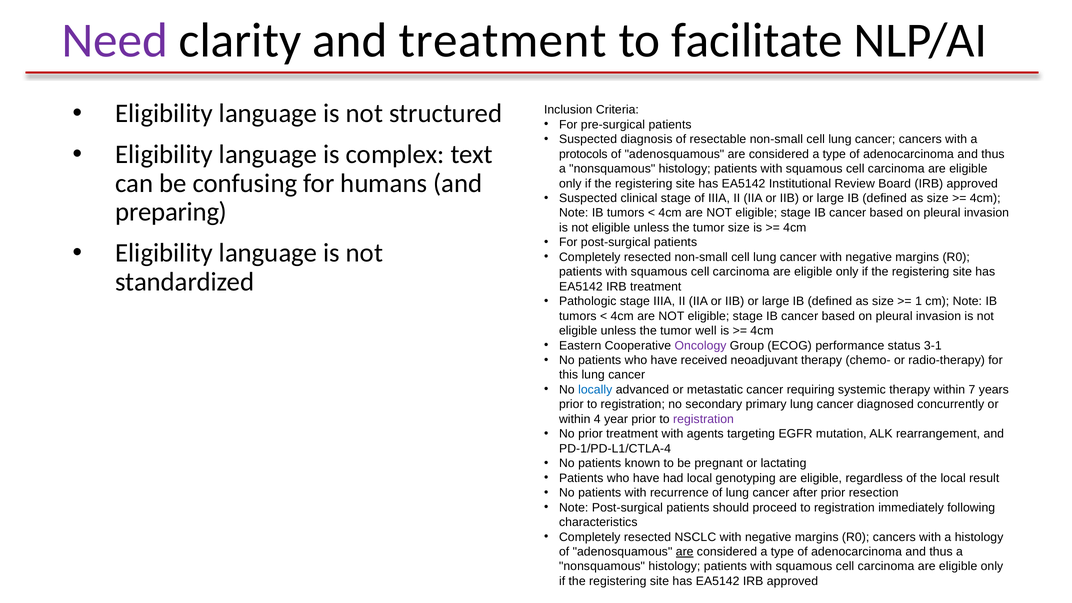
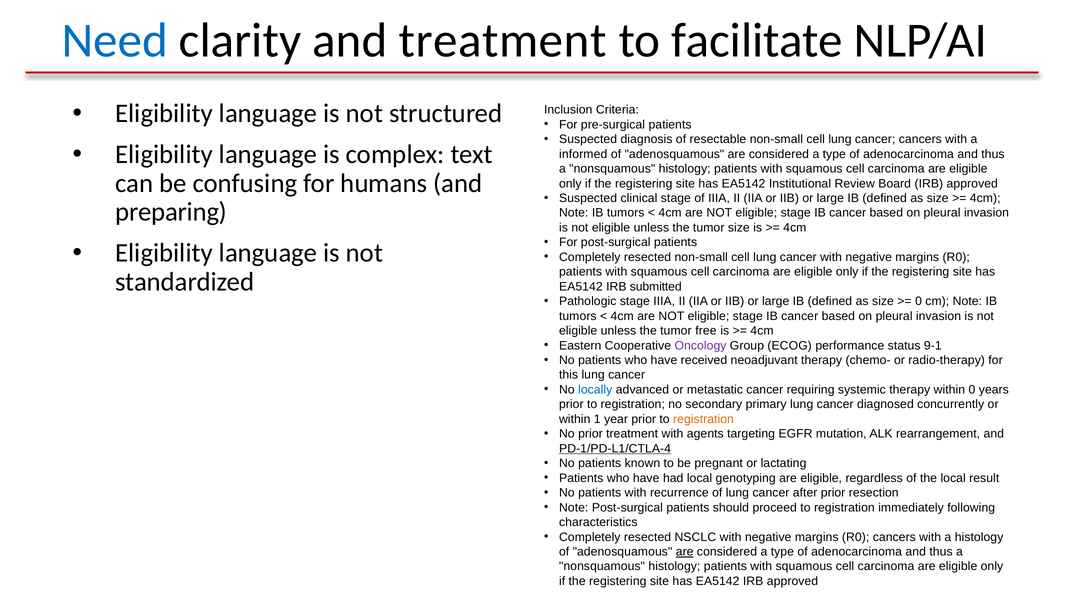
Need colour: purple -> blue
protocols: protocols -> informed
IRB treatment: treatment -> submitted
1 at (919, 301): 1 -> 0
well: well -> free
3-1: 3-1 -> 9-1
within 7: 7 -> 0
4: 4 -> 1
registration at (703, 419) colour: purple -> orange
PD-1/PD-L1/CTLA-4 underline: none -> present
